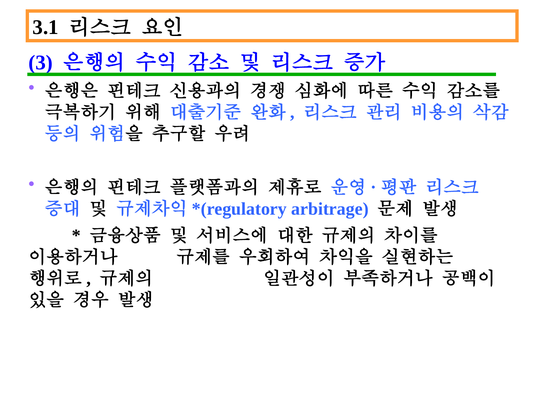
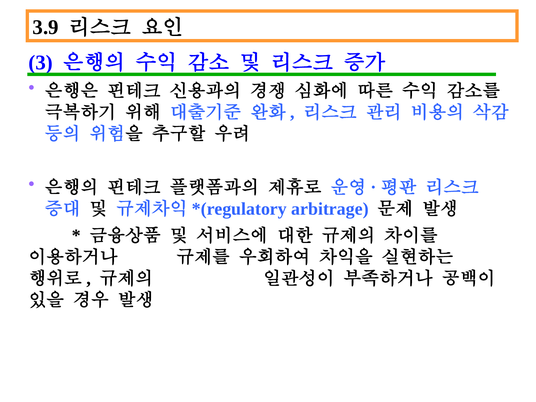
3.1: 3.1 -> 3.9
